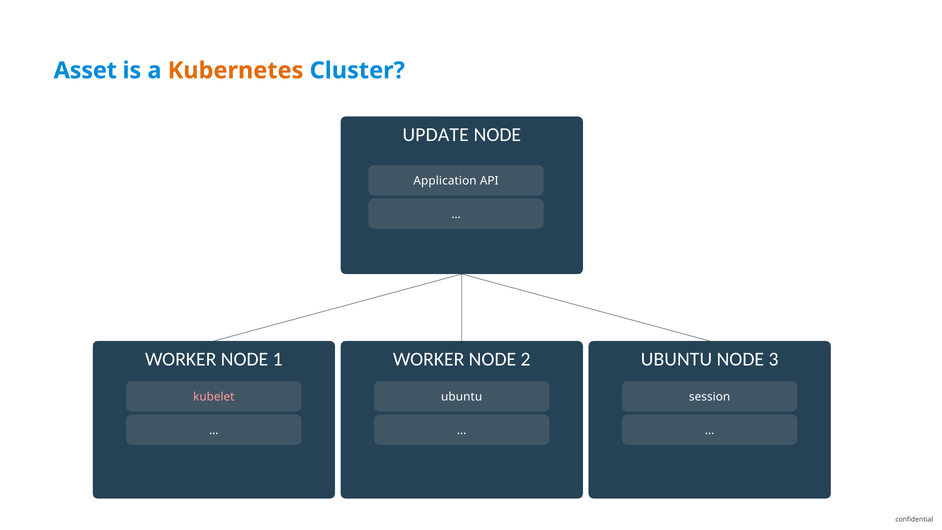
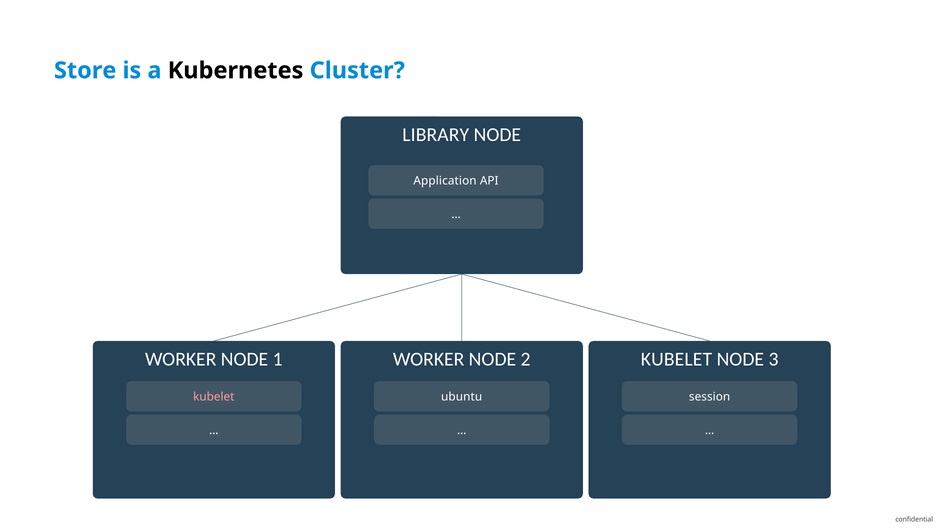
Asset: Asset -> Store
Kubernetes colour: orange -> black
UPDATE: UPDATE -> LIBRARY
UBUNTU at (676, 359): UBUNTU -> KUBELET
